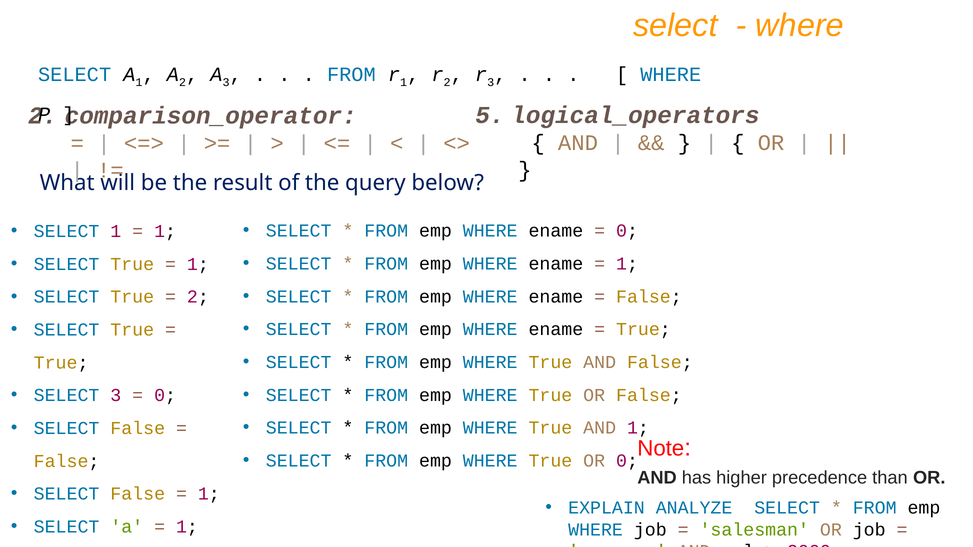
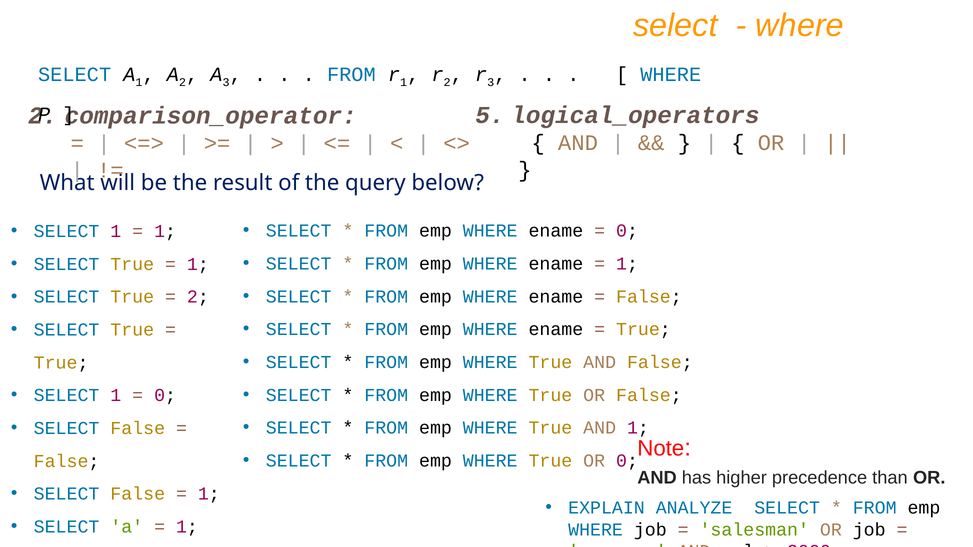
3 at (116, 396): 3 -> 1
